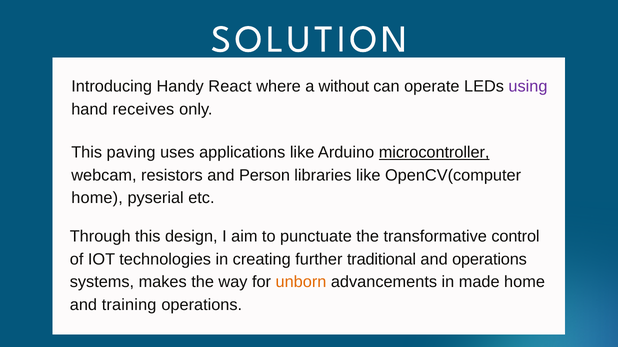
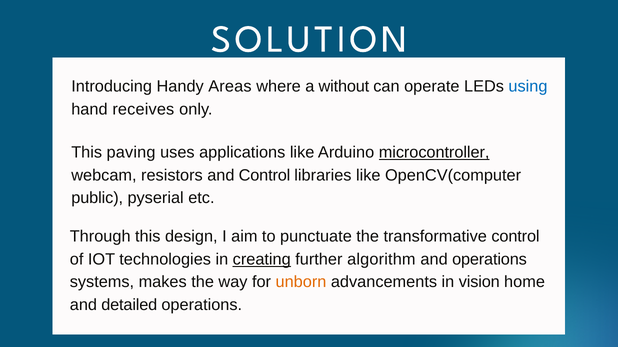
React: React -> Areas
using colour: purple -> blue
and Person: Person -> Control
home at (97, 198): home -> public
creating underline: none -> present
traditional: traditional -> algorithm
made: made -> vision
training: training -> detailed
